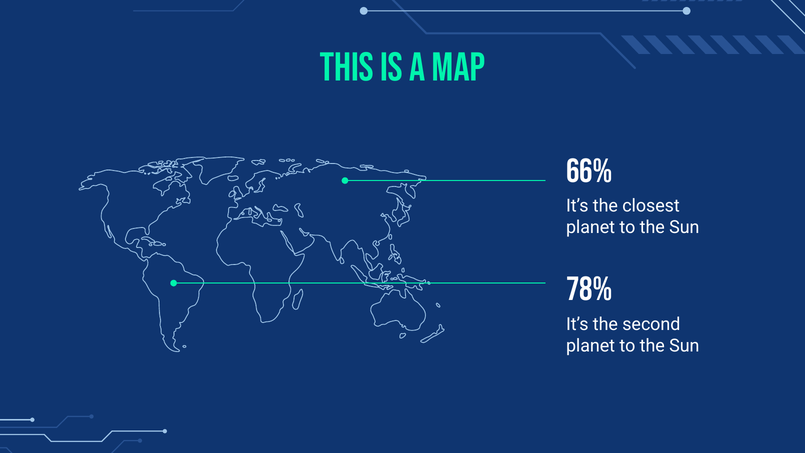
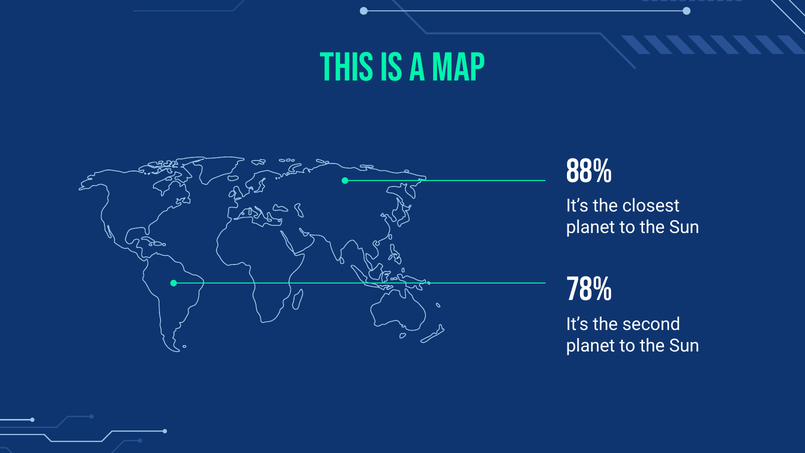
66%: 66% -> 88%
